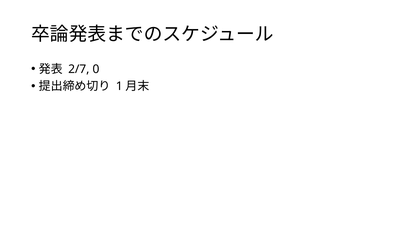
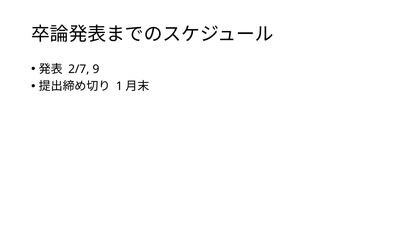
0: 0 -> 9
